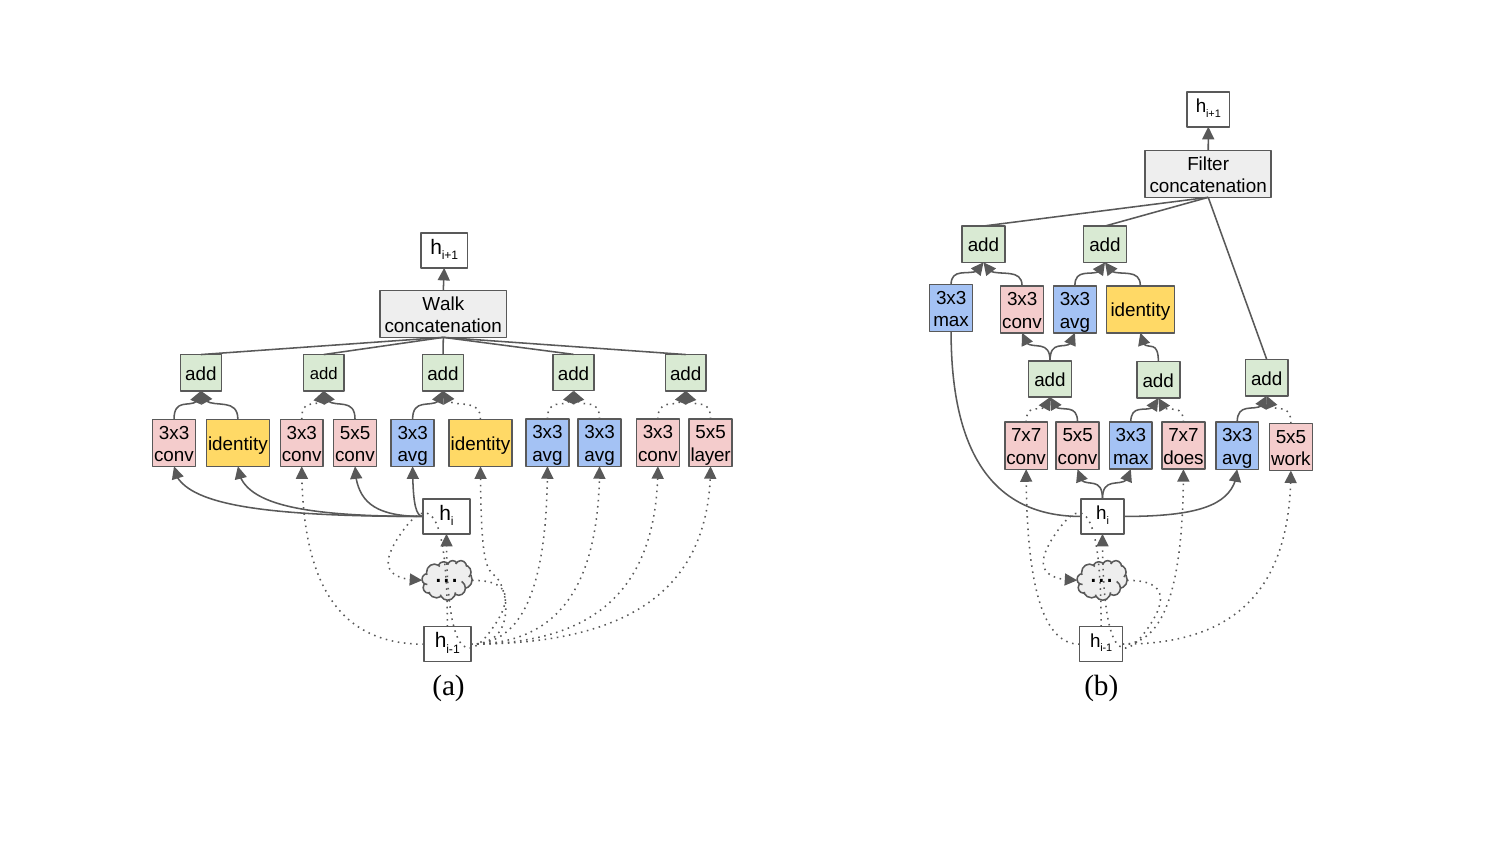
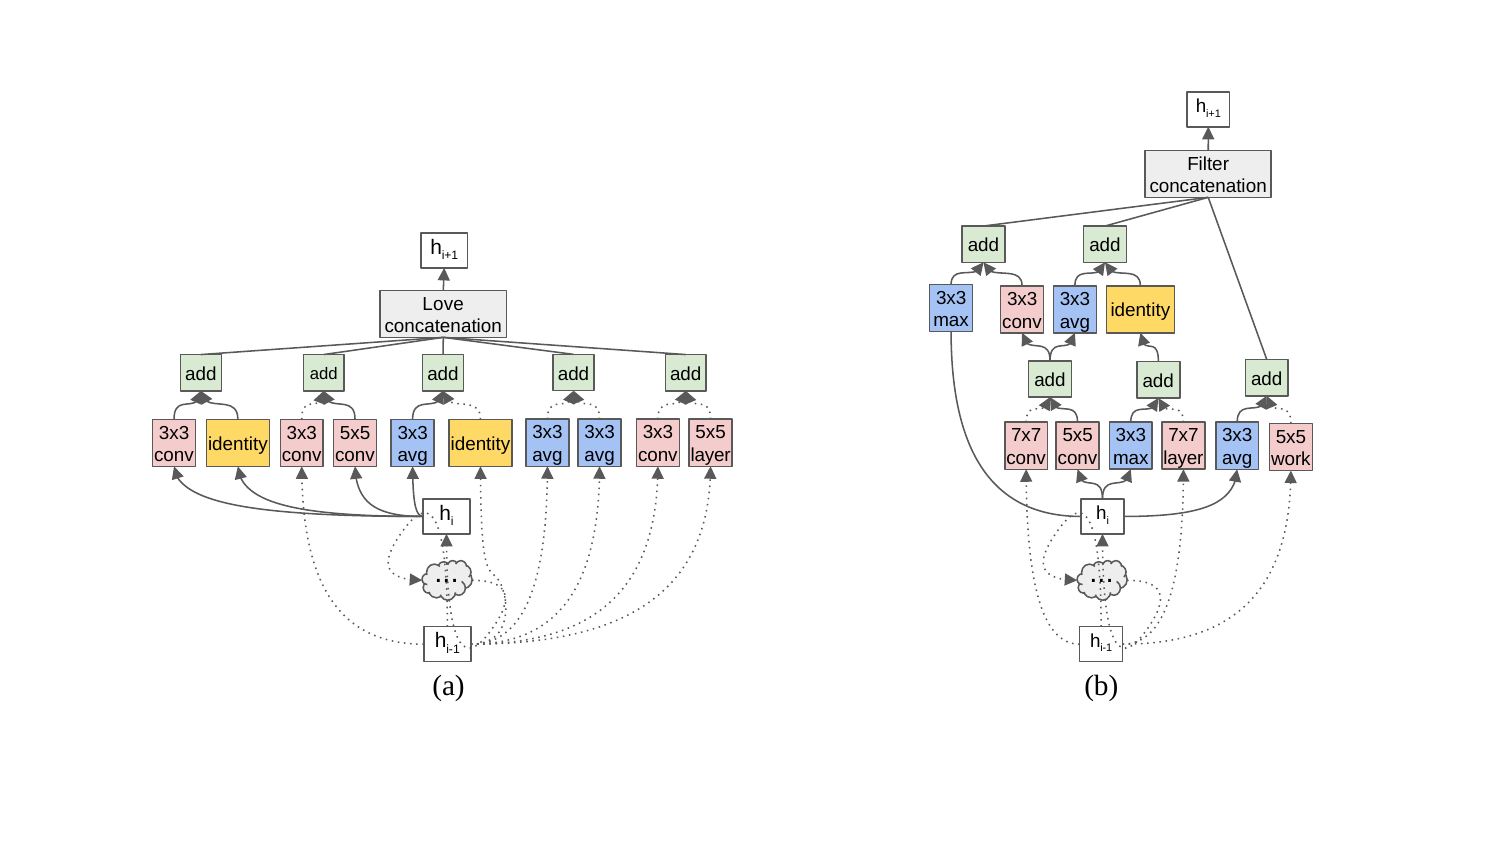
Walk: Walk -> Love
does at (1183, 458): does -> layer
